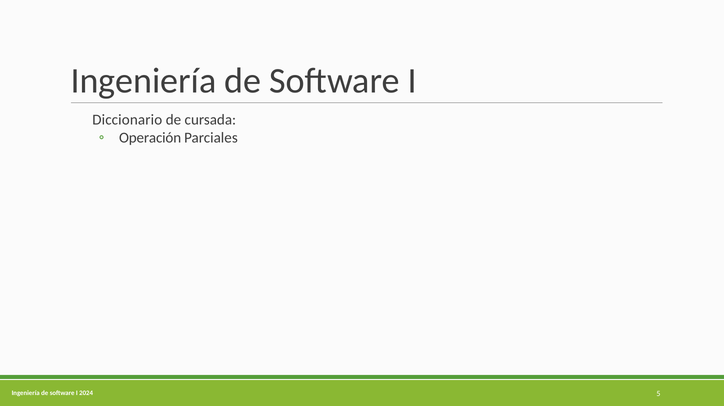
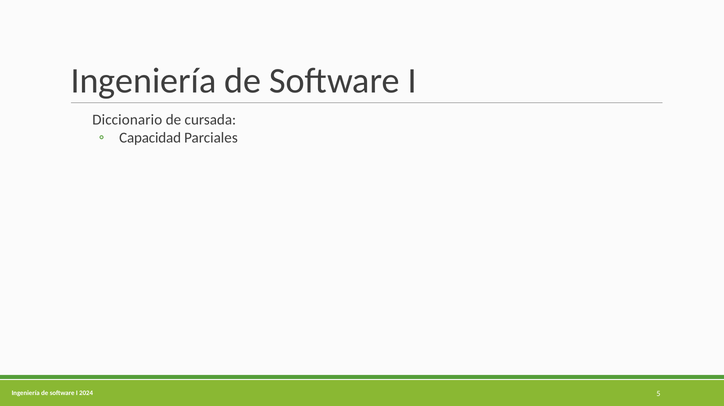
Operación: Operación -> Capacidad
